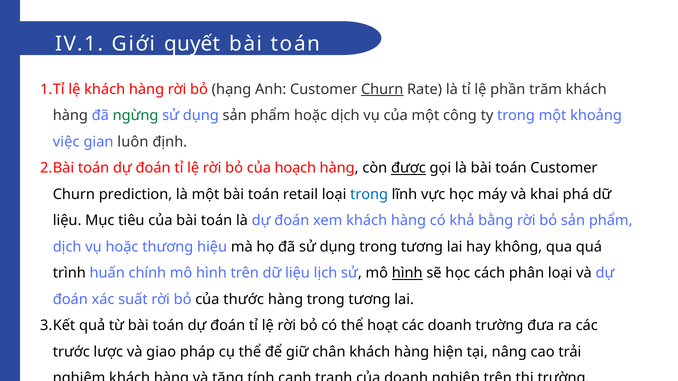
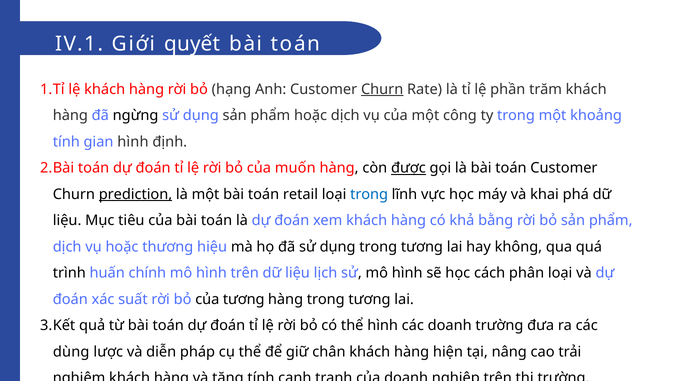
ngừng colour: green -> black
việc at (66, 142): việc -> tính
gian luôn: luôn -> hình
hoạch: hoạch -> muốn
prediction underline: none -> present
hình at (407, 273) underline: present -> none
của thước: thước -> tương
thể hoạt: hoạt -> hình
trước: trước -> dùng
giao: giao -> diễn
